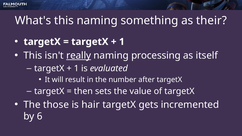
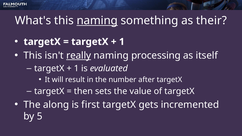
naming at (97, 21) underline: none -> present
those: those -> along
hair: hair -> first
6: 6 -> 5
